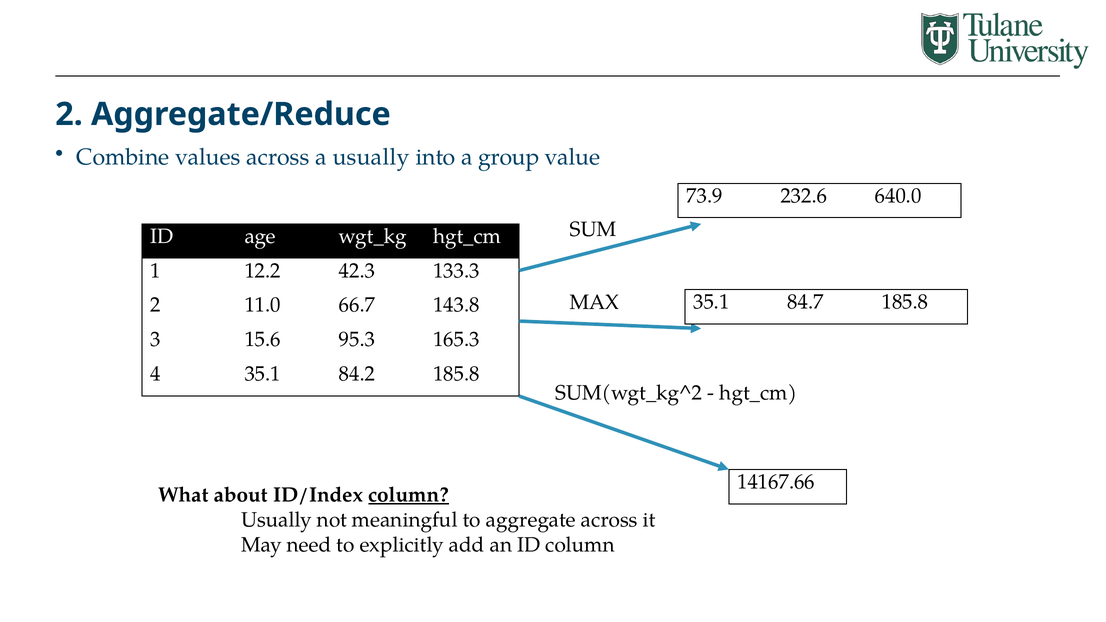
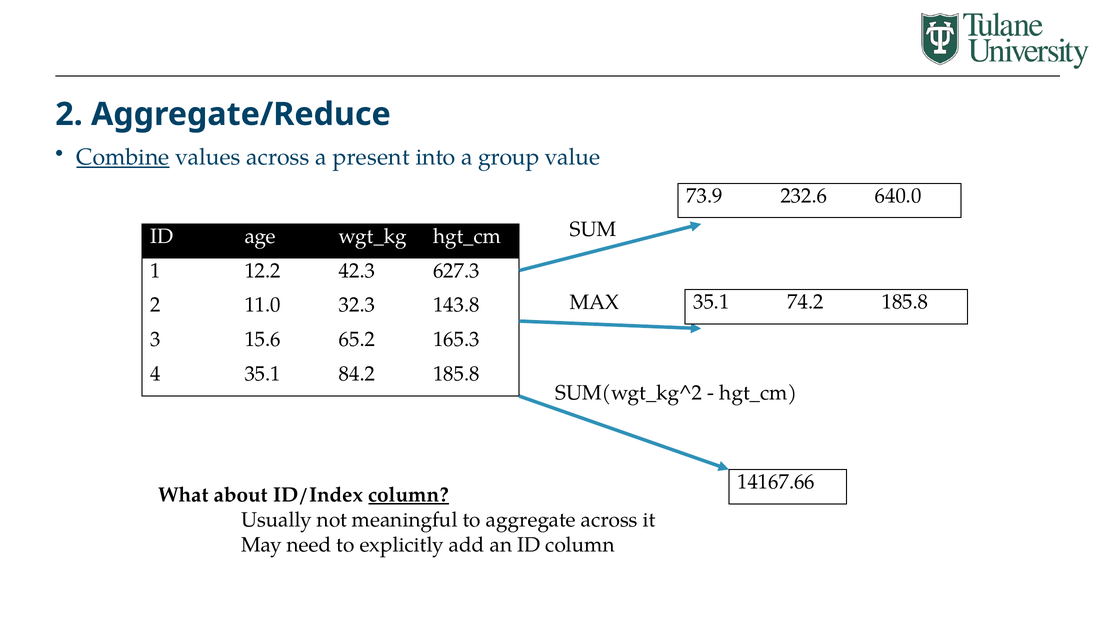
Combine underline: none -> present
a usually: usually -> present
133.3: 133.3 -> 627.3
84.7: 84.7 -> 74.2
66.7: 66.7 -> 32.3
95.3: 95.3 -> 65.2
